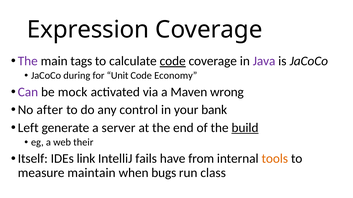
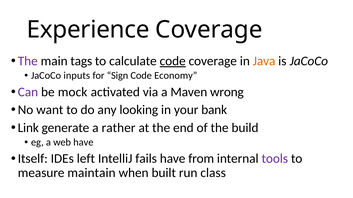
Expression: Expression -> Experience
Java colour: purple -> orange
during: during -> inputs
Unit: Unit -> Sign
after: after -> want
control: control -> looking
Left: Left -> Link
server: server -> rather
build underline: present -> none
web their: their -> have
link: link -> left
tools colour: orange -> purple
bugs: bugs -> built
